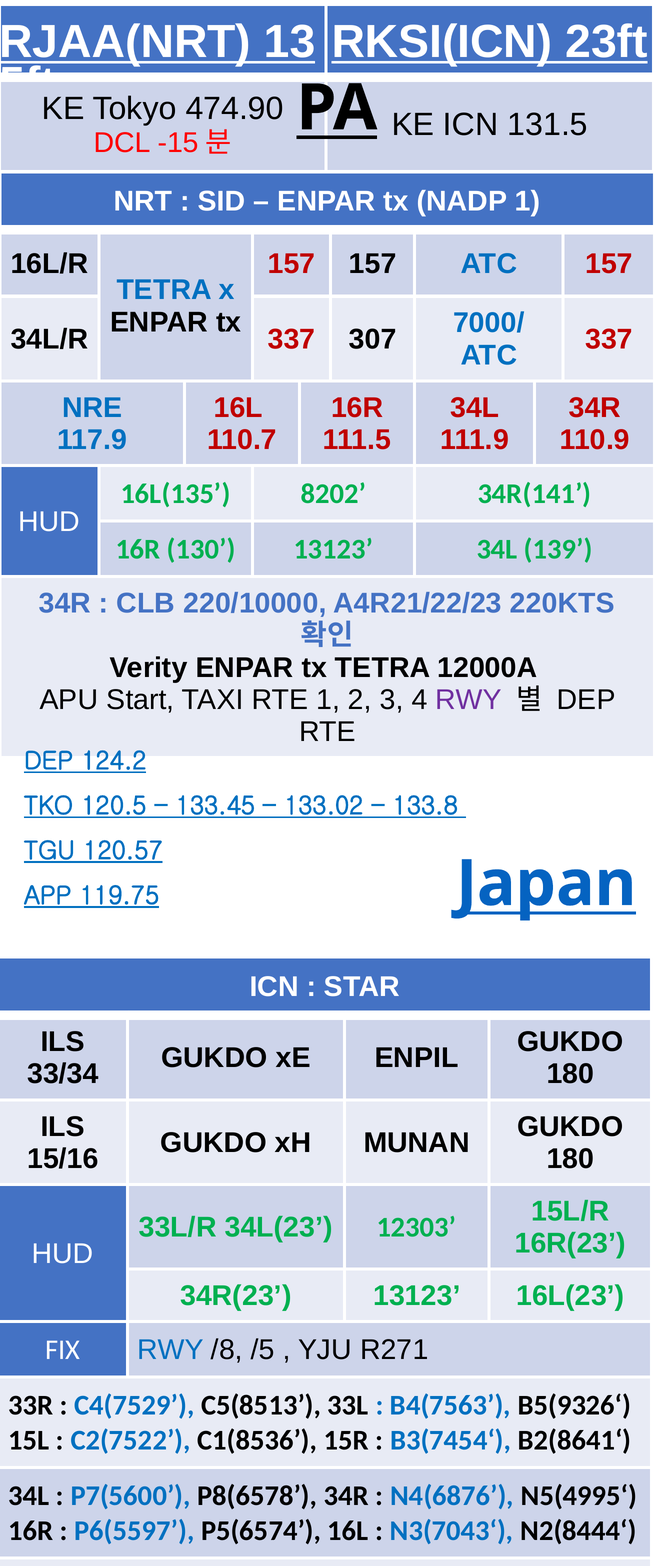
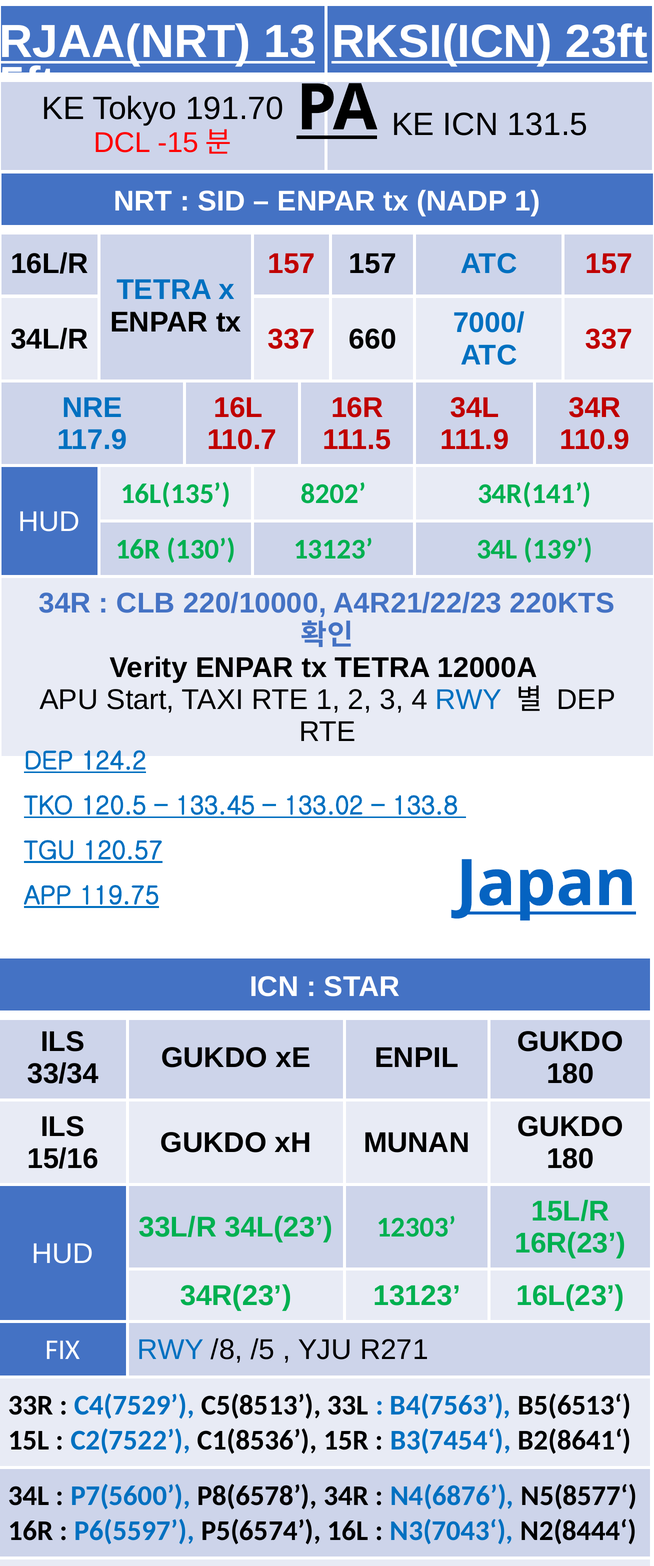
474.90: 474.90 -> 191.70
307: 307 -> 660
RWY at (469, 699) colour: purple -> blue
B5(9326‘: B5(9326‘ -> B5(6513‘
N5(4995‘: N5(4995‘ -> N5(8577‘
